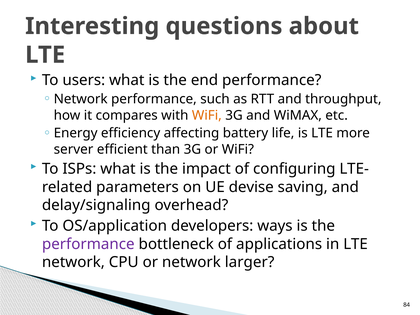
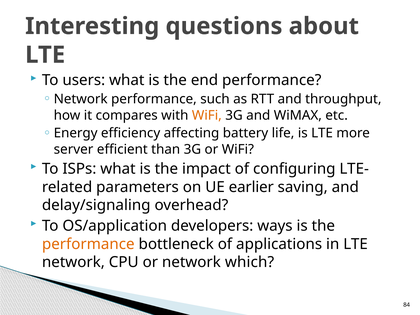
devise: devise -> earlier
performance at (88, 244) colour: purple -> orange
larger: larger -> which
